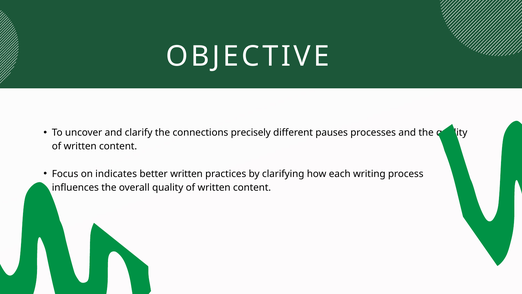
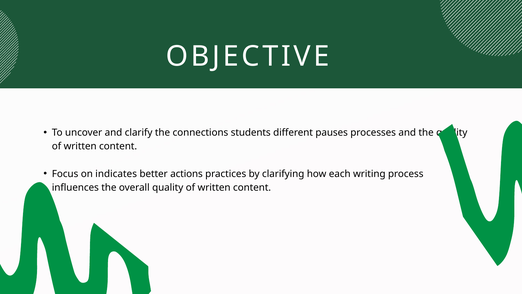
precisely: precisely -> students
better written: written -> actions
